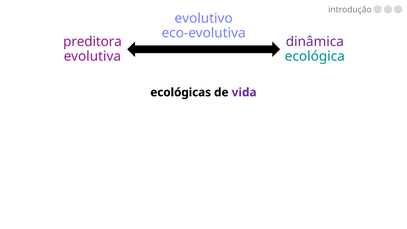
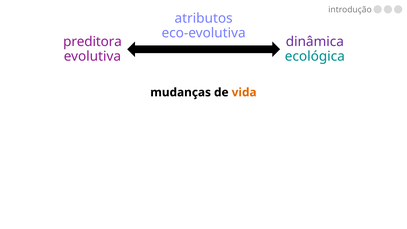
evolutivo: evolutivo -> atributos
ecológicas: ecológicas -> mudanças
vida colour: purple -> orange
